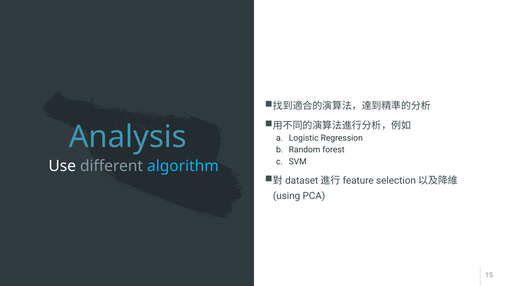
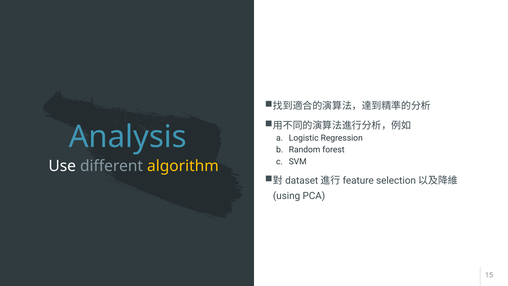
algorithm colour: light blue -> yellow
